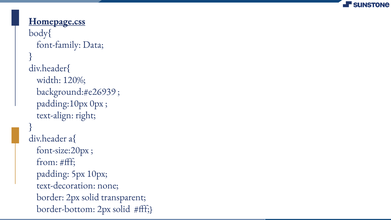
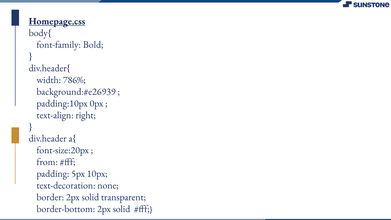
Data: Data -> Bold
120%: 120% -> 786%
